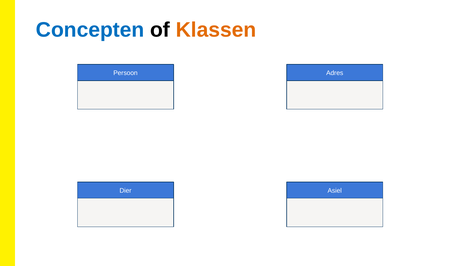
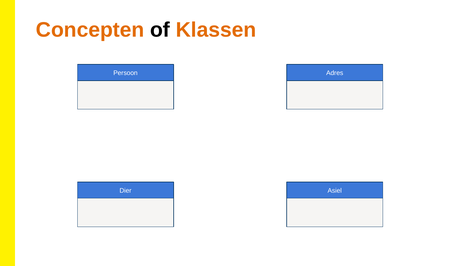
Concepten colour: blue -> orange
